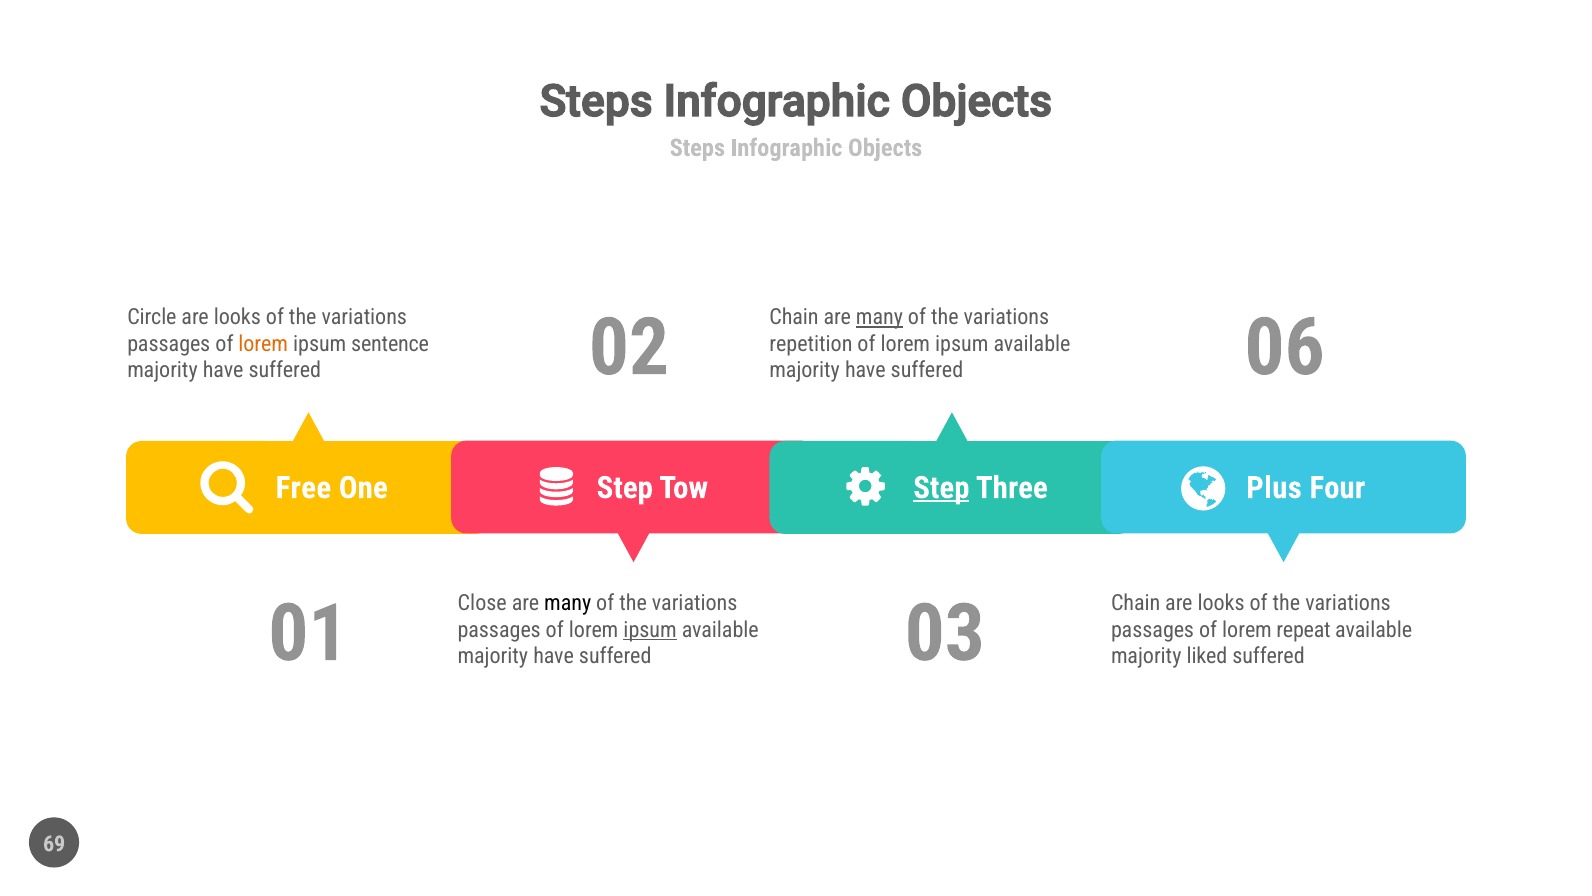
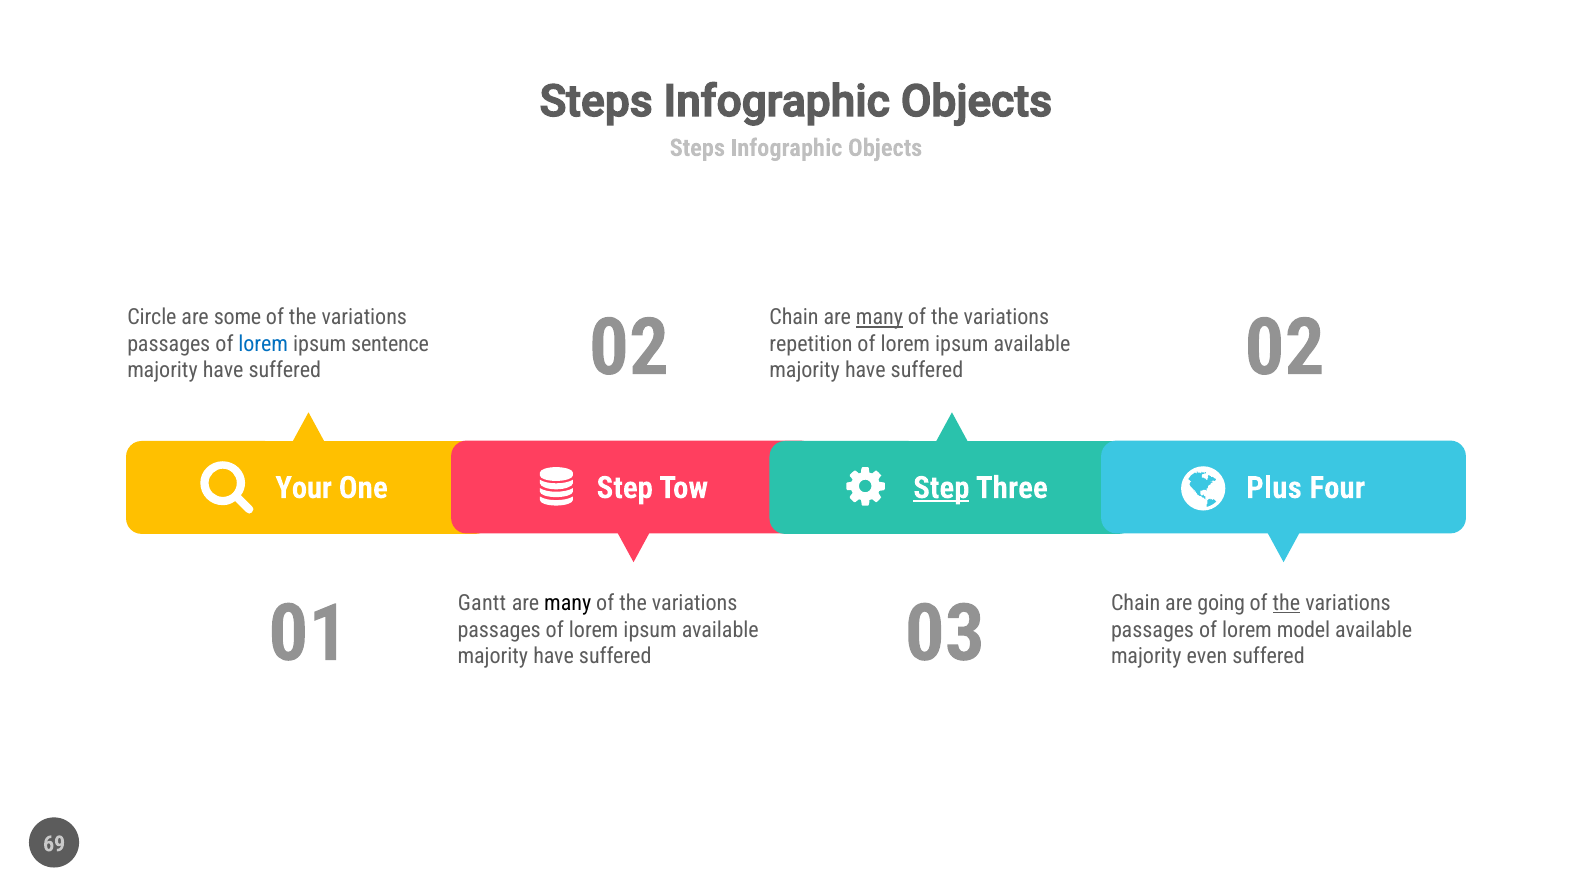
looks at (237, 317): looks -> some
02 06: 06 -> 02
lorem at (263, 344) colour: orange -> blue
Free: Free -> Your
Close: Close -> Gantt
looks at (1221, 603): looks -> going
the at (1286, 603) underline: none -> present
ipsum at (650, 629) underline: present -> none
repeat: repeat -> model
liked: liked -> even
